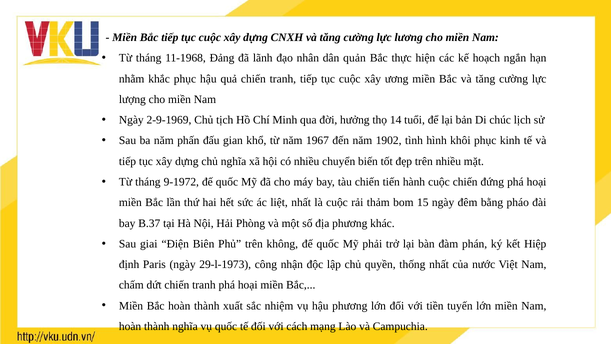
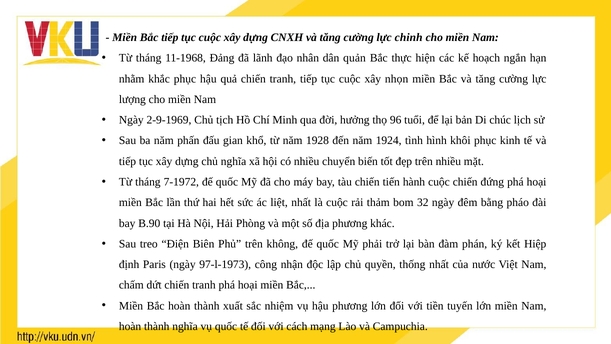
lương: lương -> chinh
ương: ương -> nhọn
14: 14 -> 96
1967: 1967 -> 1928
1902: 1902 -> 1924
9-1972: 9-1972 -> 7-1972
15: 15 -> 32
B.37: B.37 -> B.90
giai: giai -> treo
29-l-1973: 29-l-1973 -> 97-l-1973
